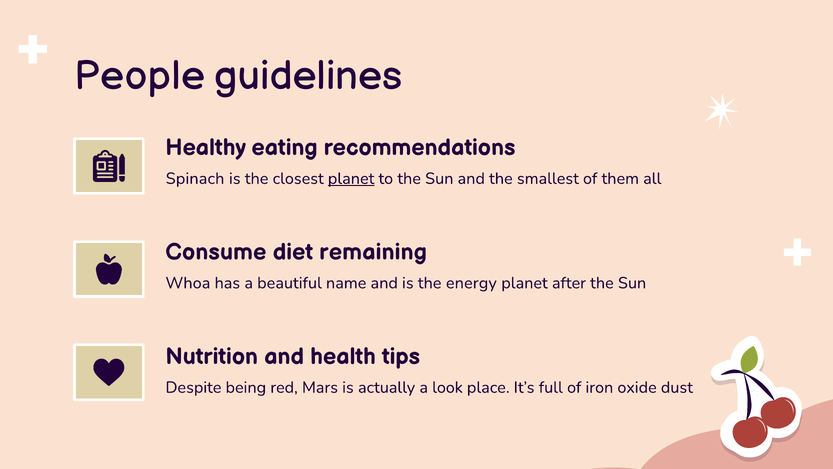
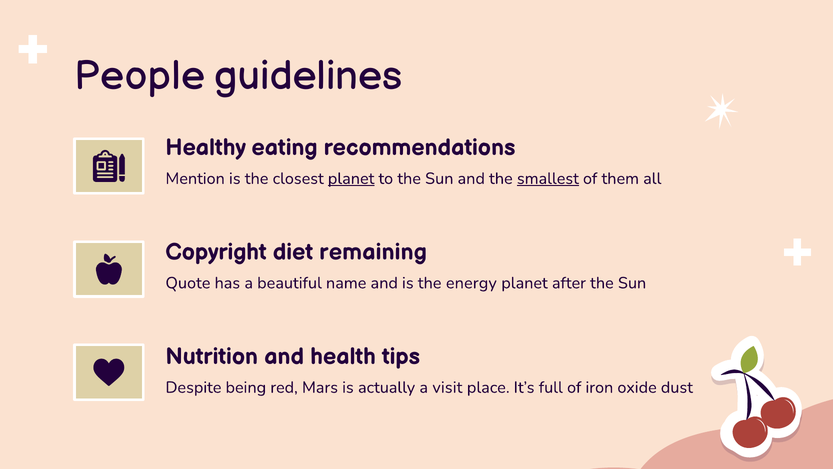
Spinach: Spinach -> Mention
smallest underline: none -> present
Consume: Consume -> Copyright
Whoa: Whoa -> Quote
look: look -> visit
